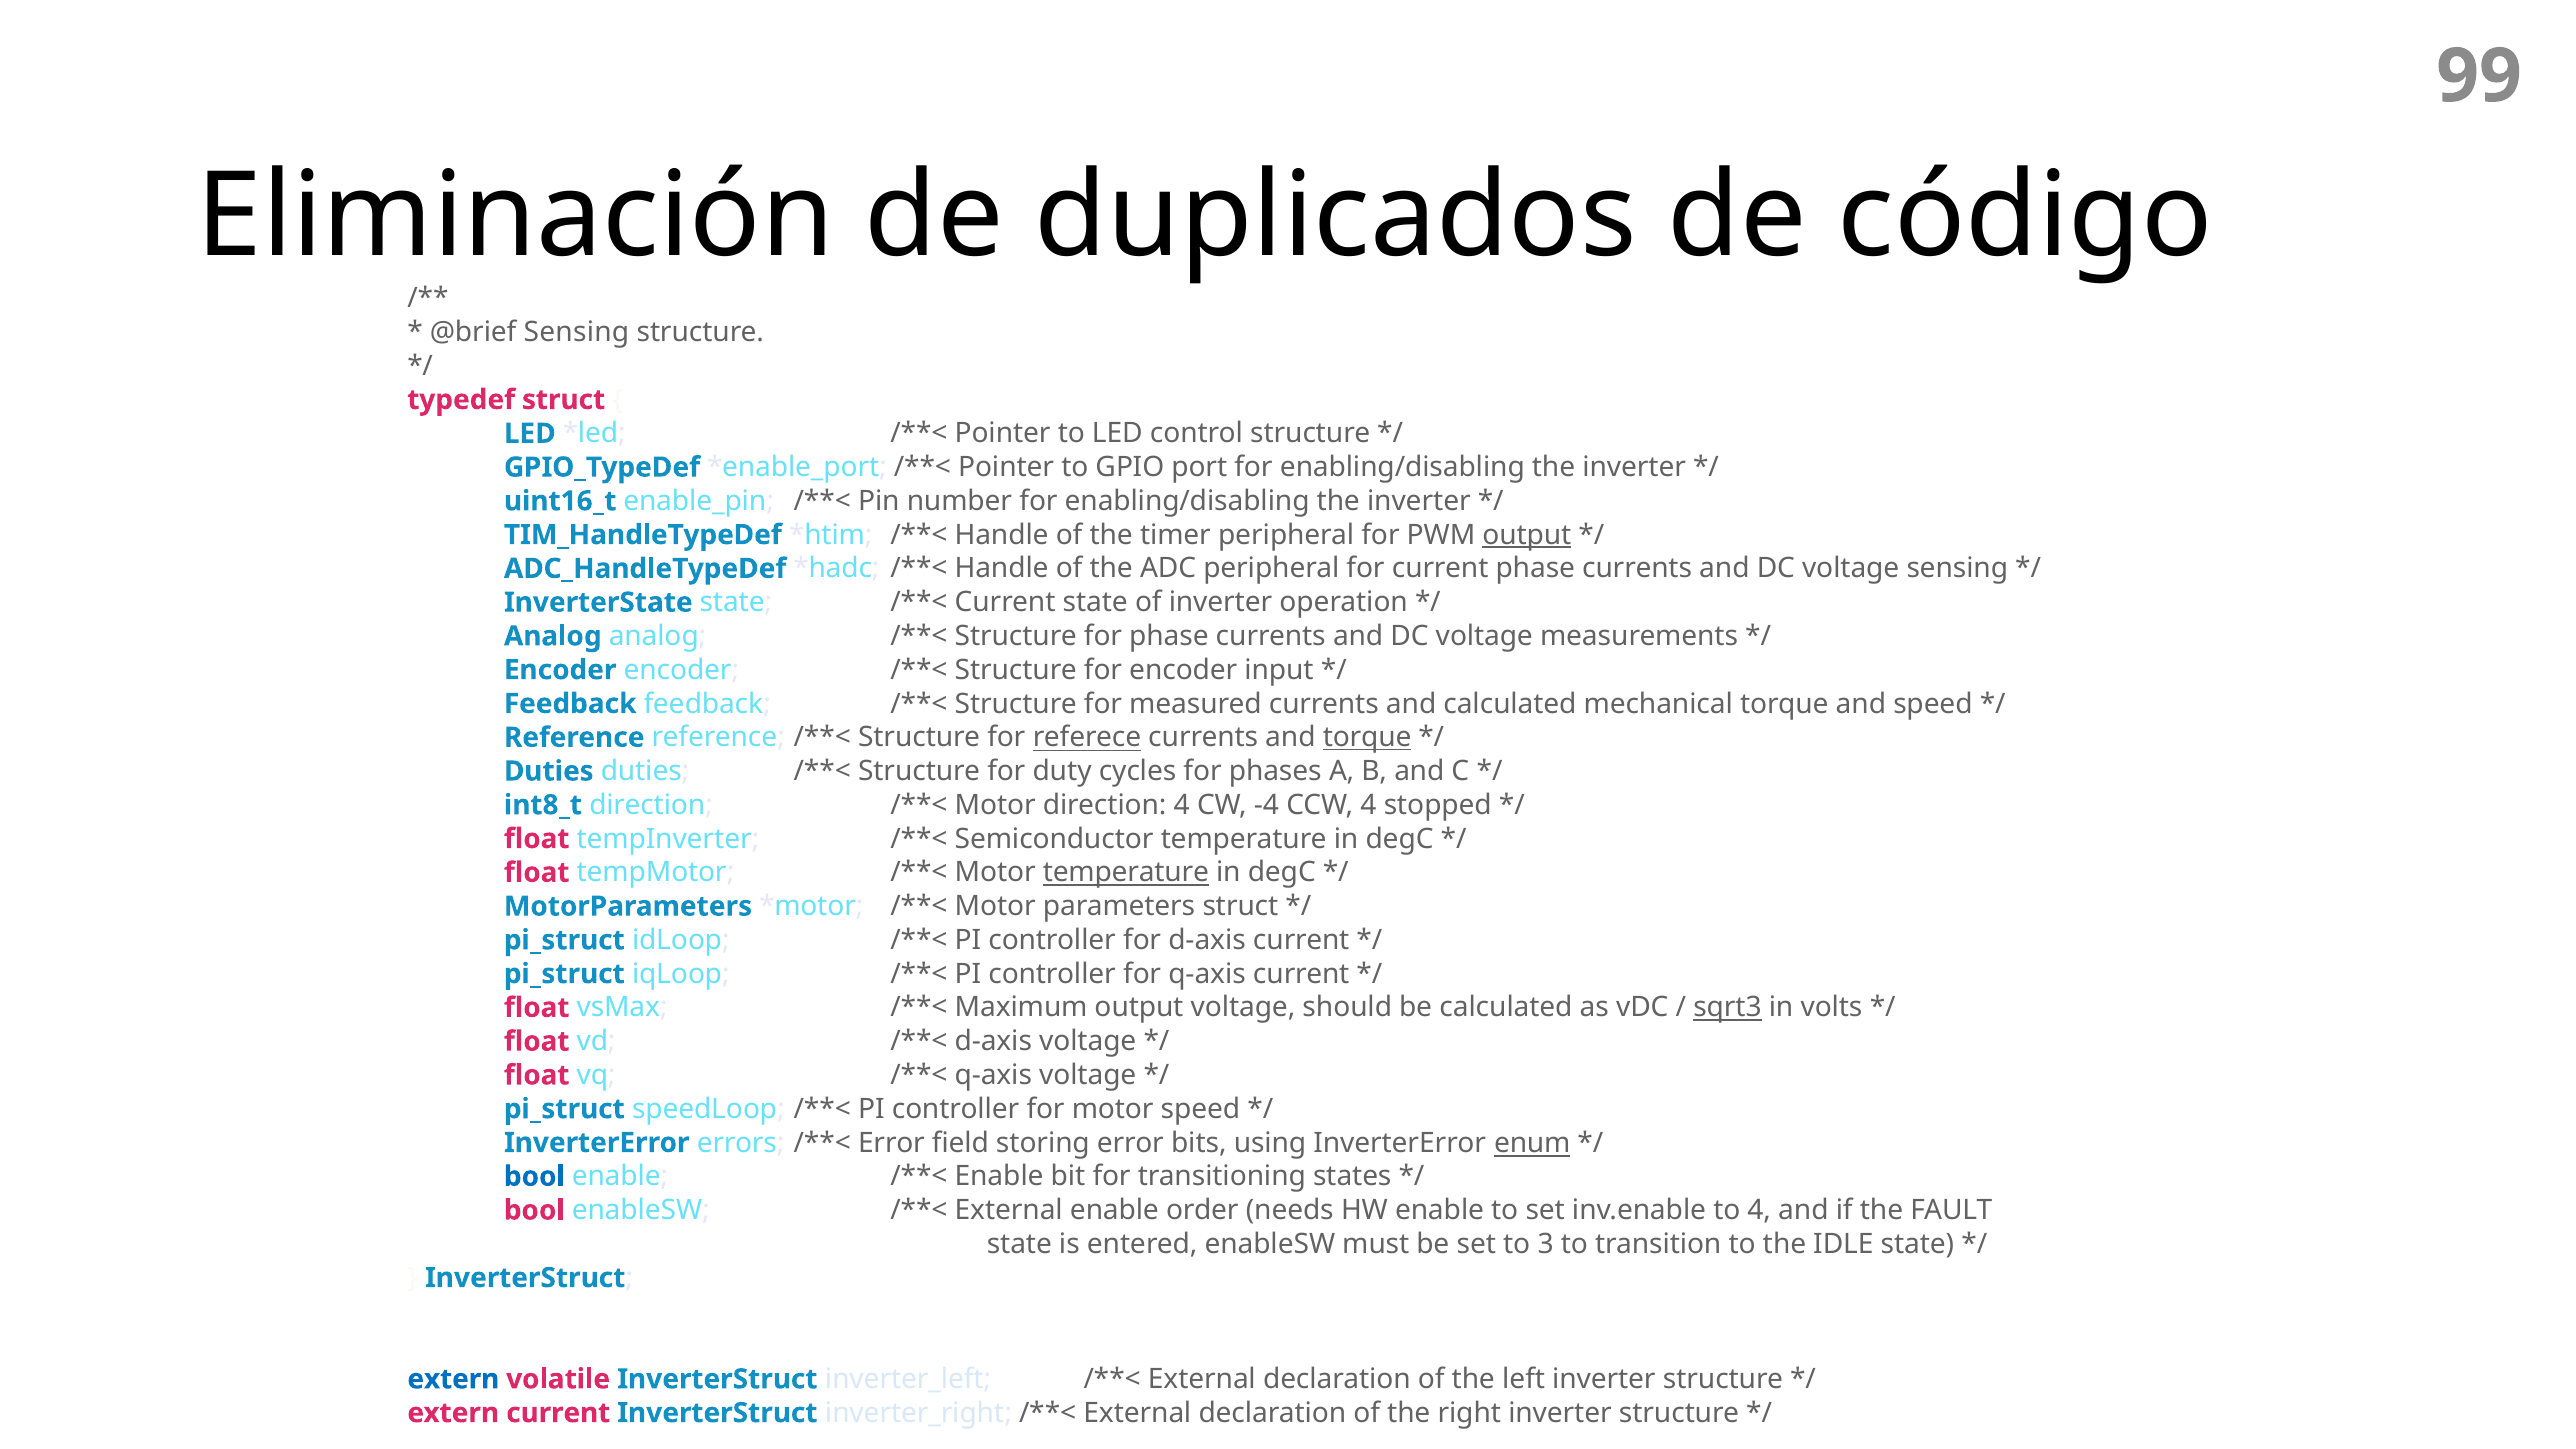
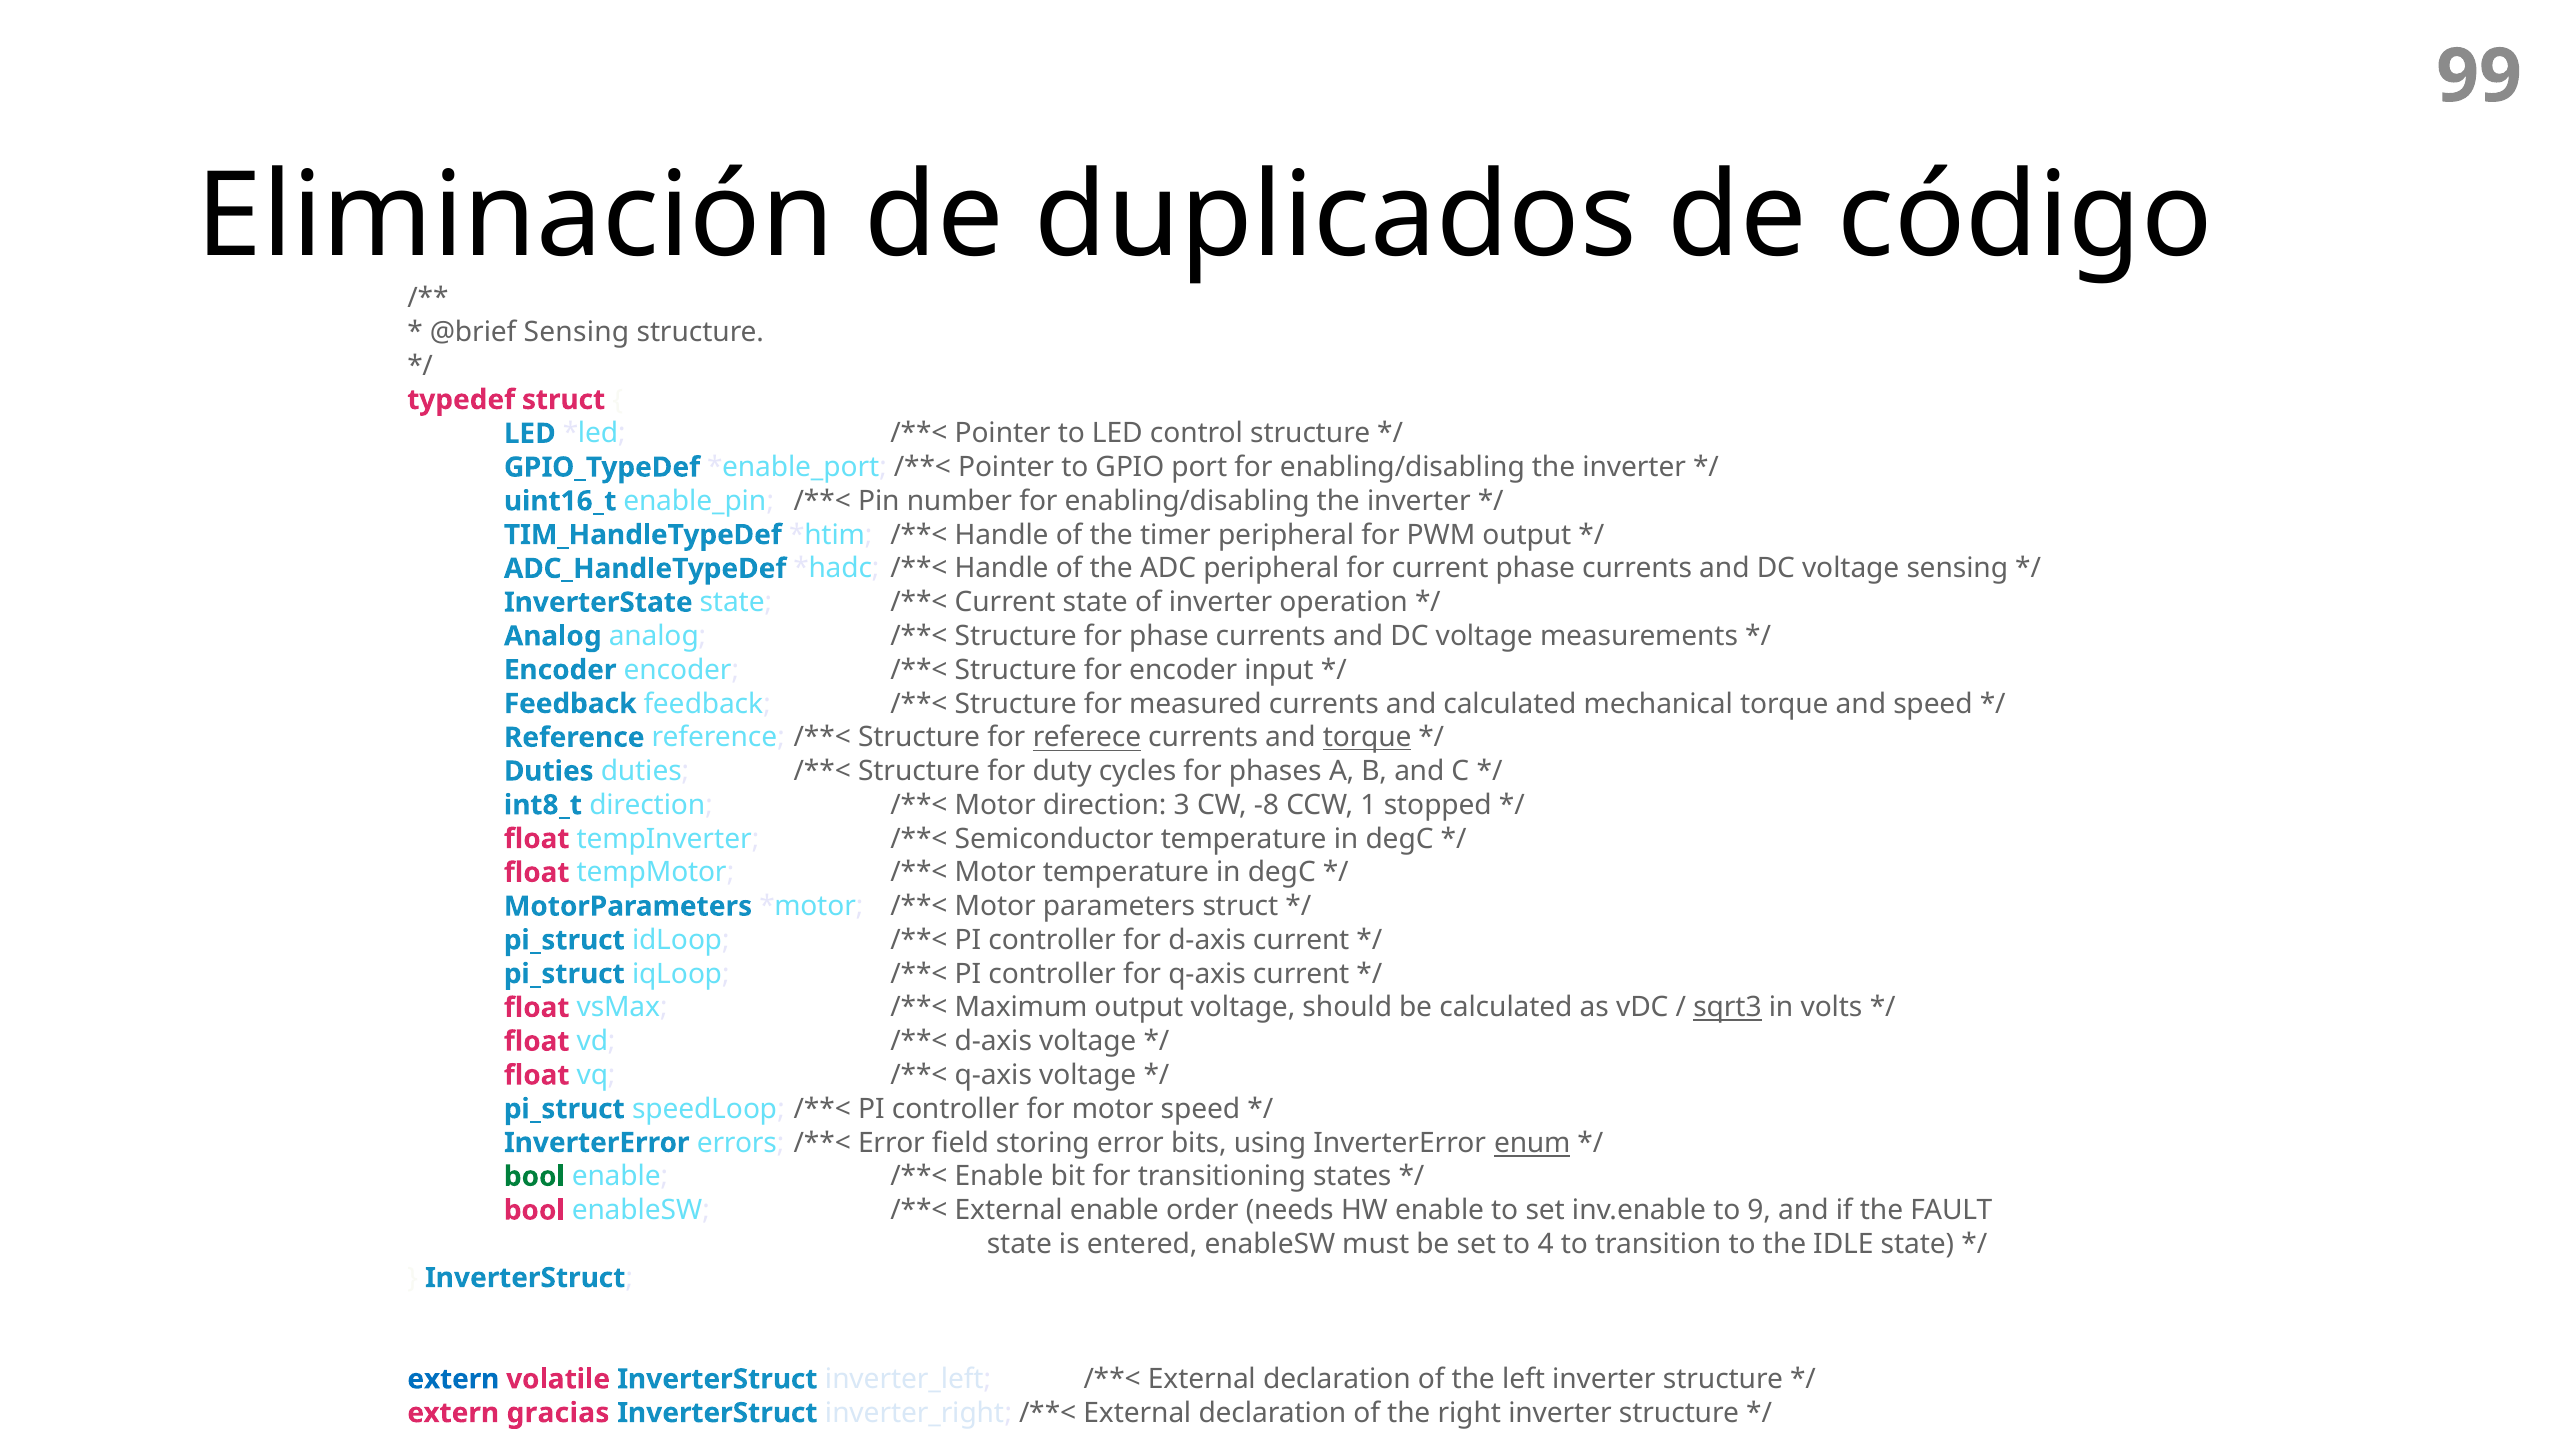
output at (1527, 535) underline: present -> none
direction 4: 4 -> 3
-4: -4 -> -8
CCW 4: 4 -> 1
temperature at (1126, 873) underline: present -> none
bool at (534, 1177) colour: blue -> green
to 4: 4 -> 9
3: 3 -> 4
extern current: current -> gracias
